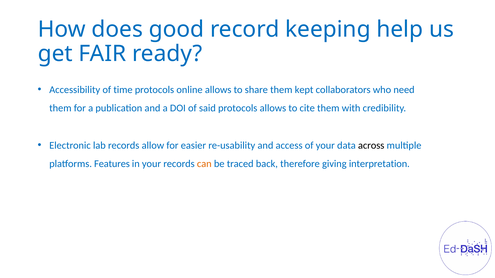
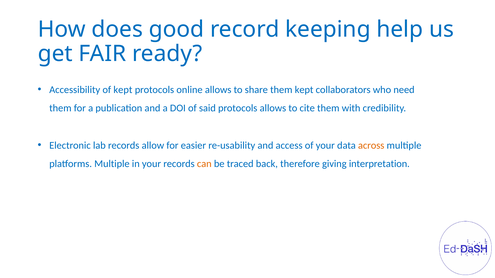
of time: time -> kept
across colour: black -> orange
platforms Features: Features -> Multiple
